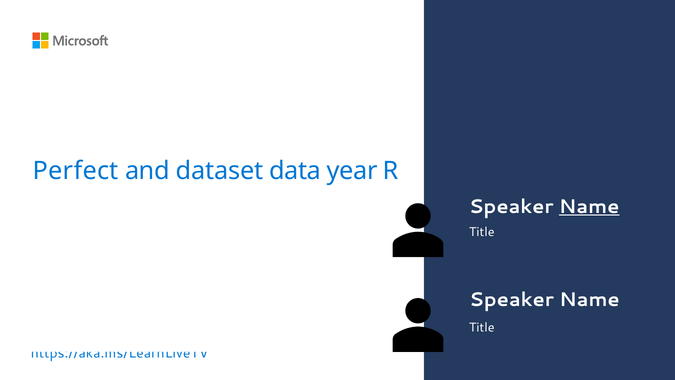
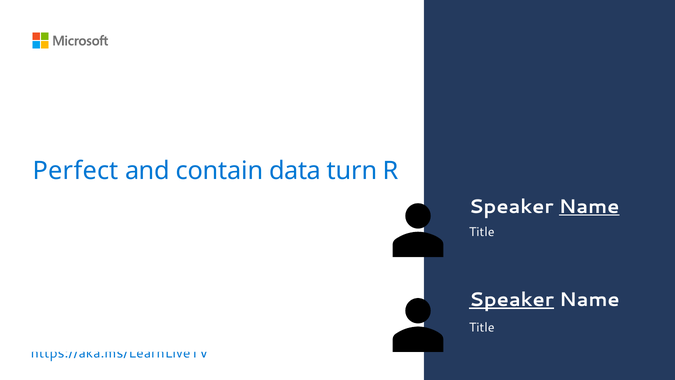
dataset: dataset -> contain
year: year -> turn
Speaker at (512, 300) underline: none -> present
